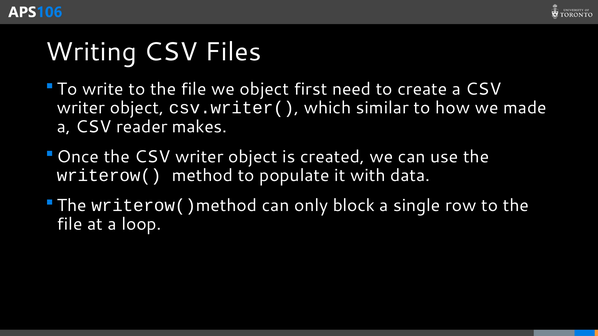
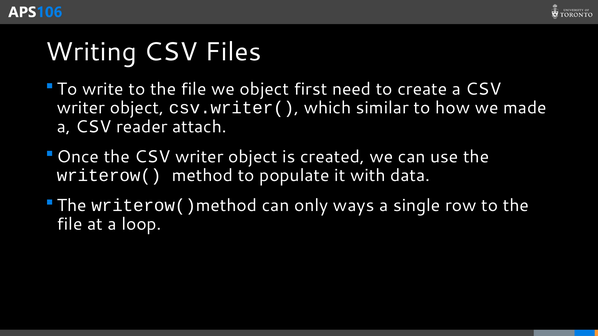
makes: makes -> attach
block: block -> ways
